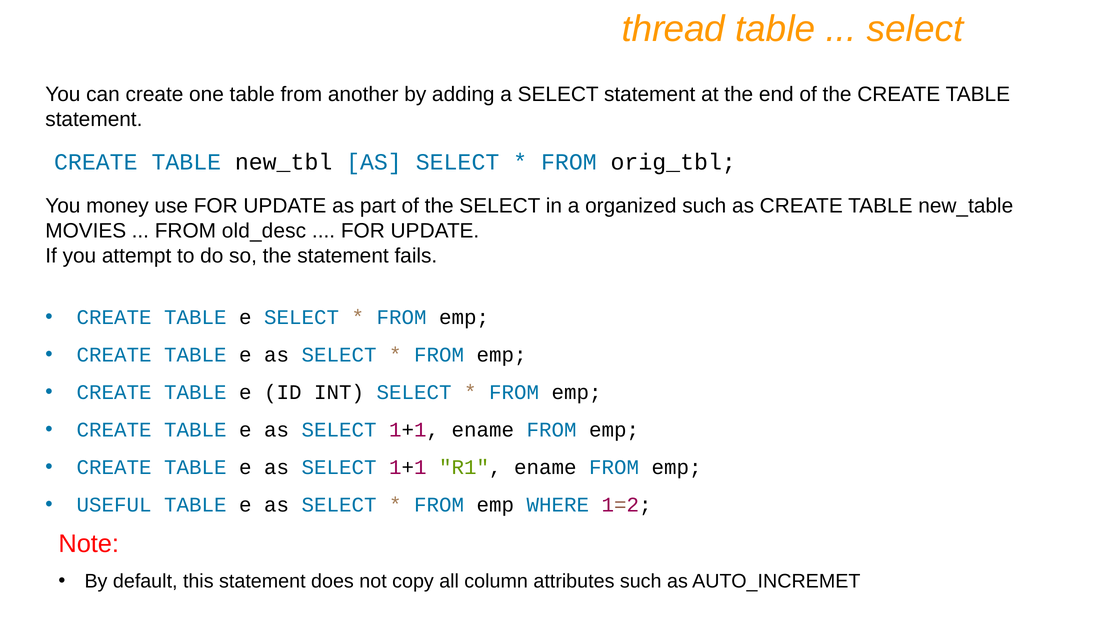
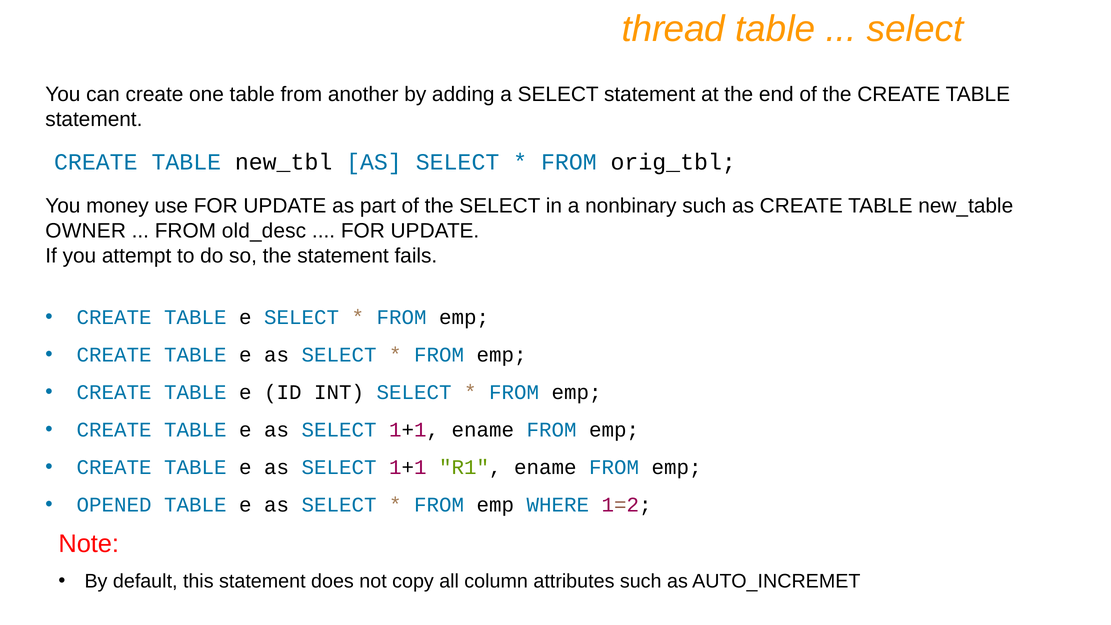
organized: organized -> nonbinary
MOVIES: MOVIES -> OWNER
USEFUL: USEFUL -> OPENED
